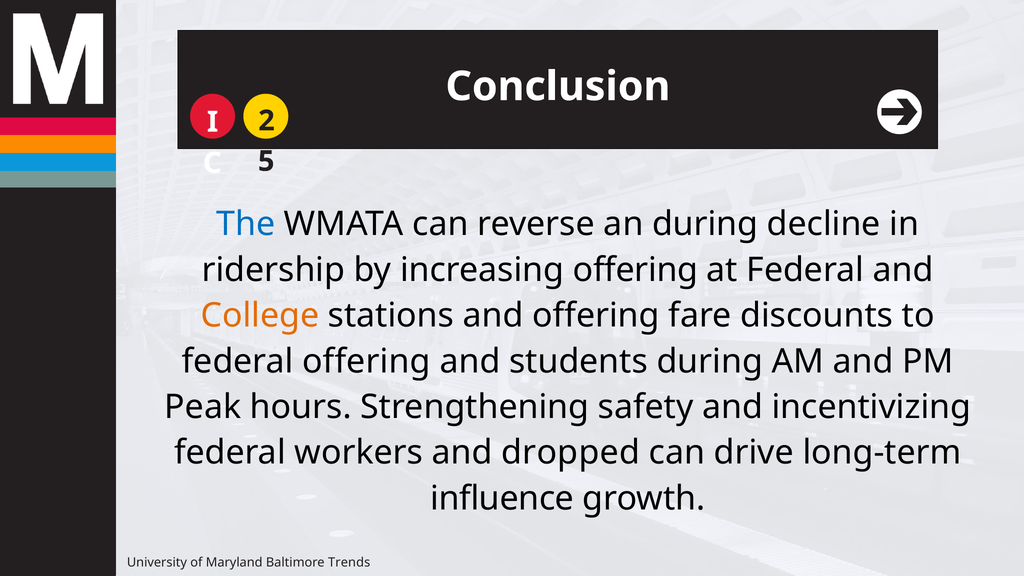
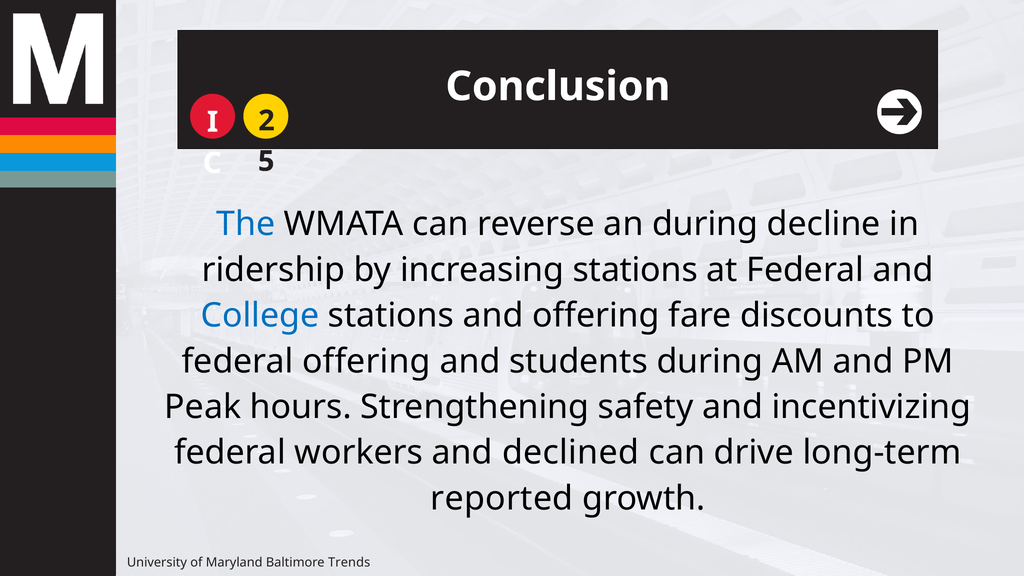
increasing offering: offering -> stations
College colour: orange -> blue
dropped: dropped -> declined
influence: influence -> reported
